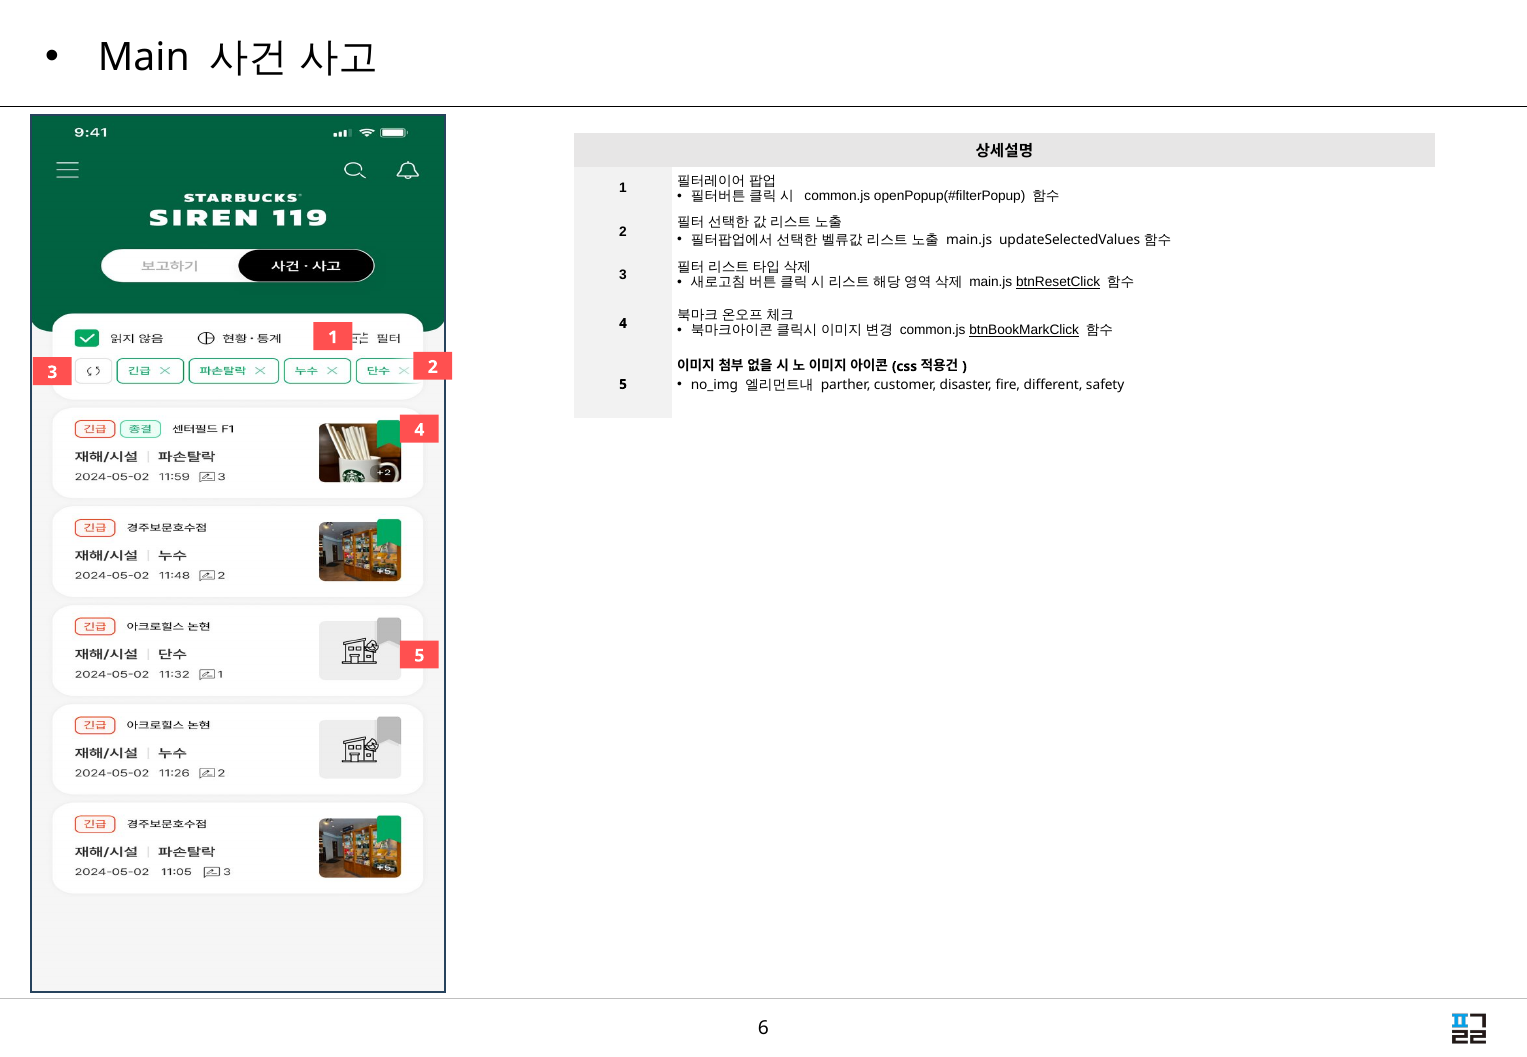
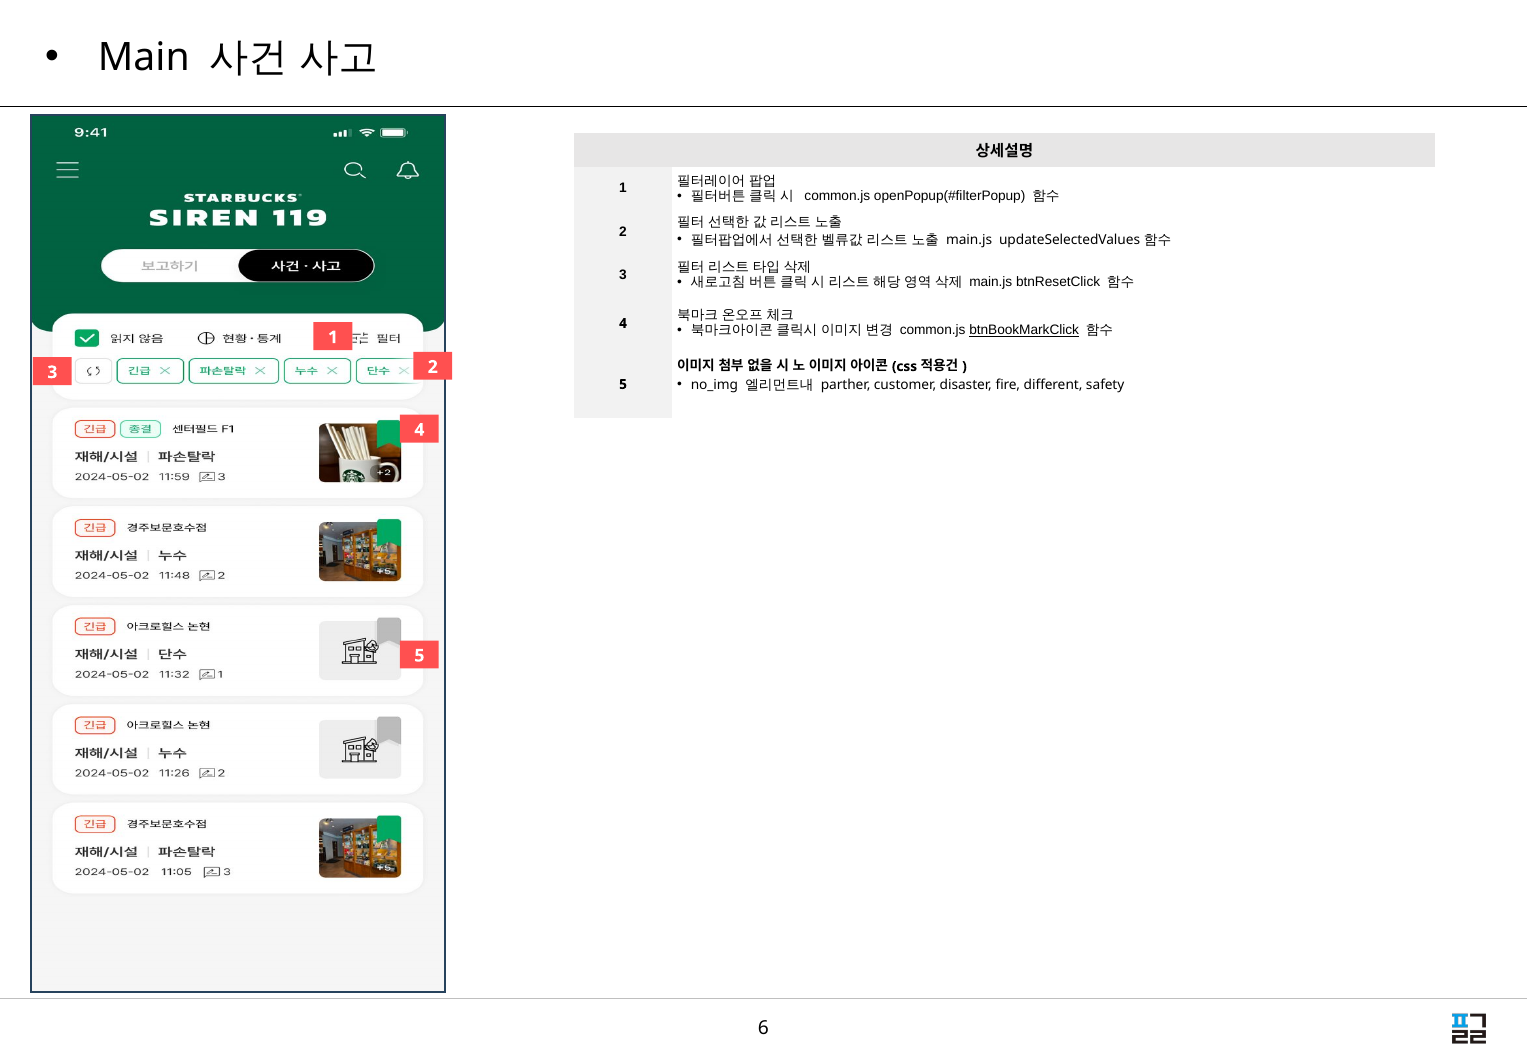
btnResetClick underline: present -> none
